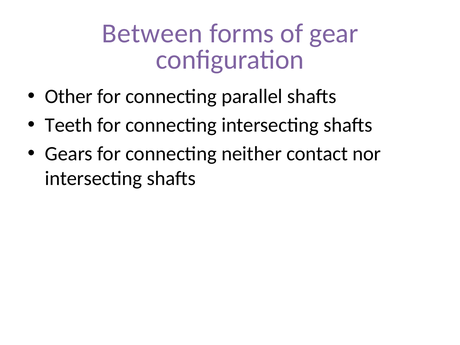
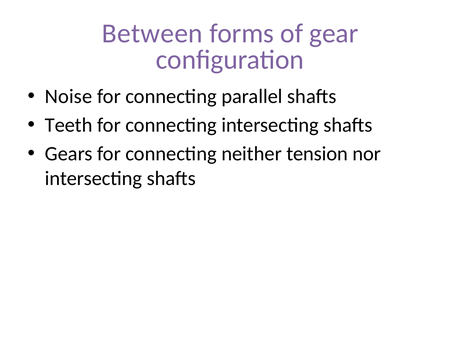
Other: Other -> Noise
contact: contact -> tension
